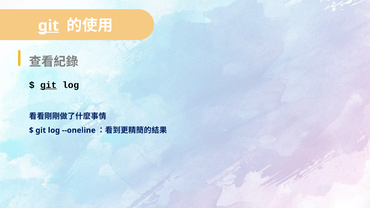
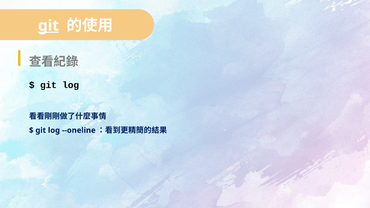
git at (48, 85) underline: present -> none
